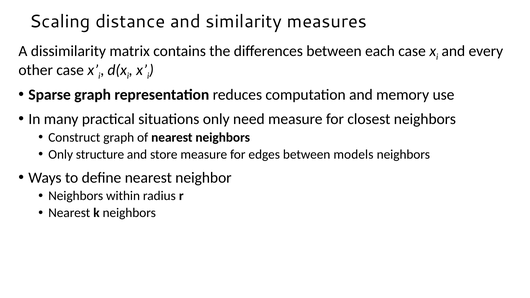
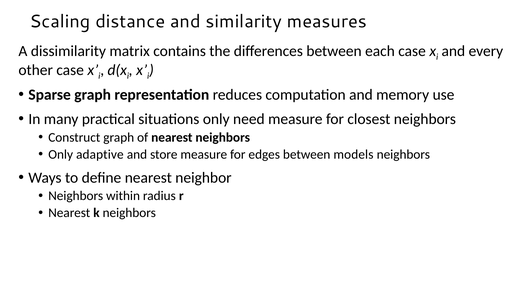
structure: structure -> adaptive
